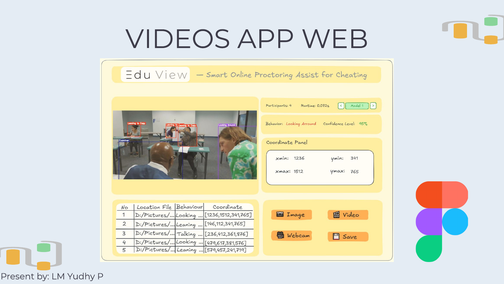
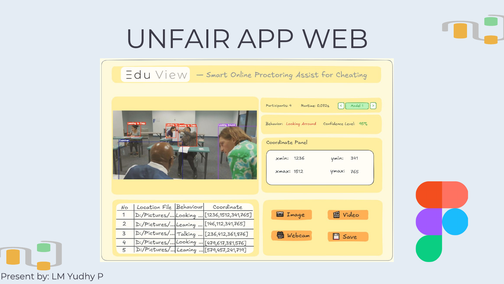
VIDEOS: VIDEOS -> UNFAIR
